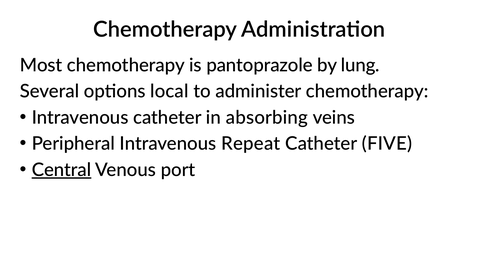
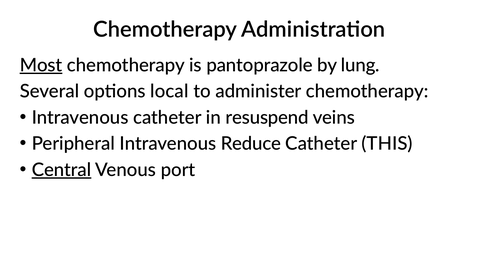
Most underline: none -> present
absorbing: absorbing -> resuspend
Repeat: Repeat -> Reduce
FIVE: FIVE -> THIS
